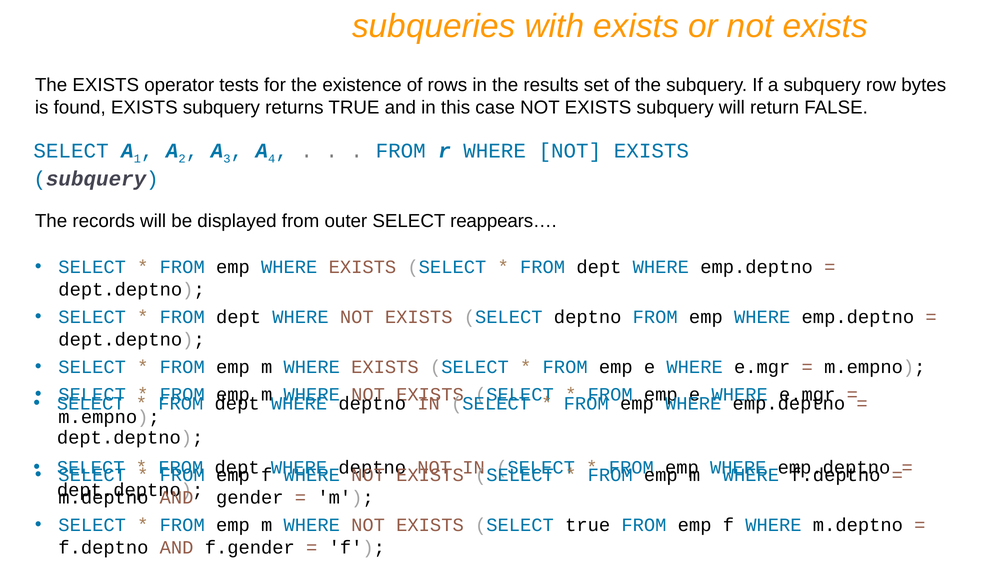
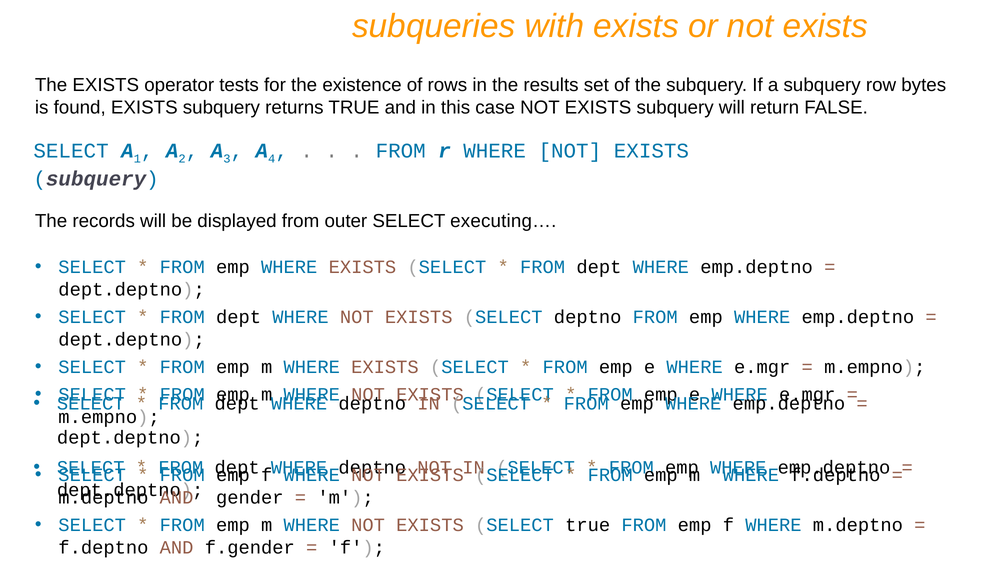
reappears…: reappears… -> executing…
